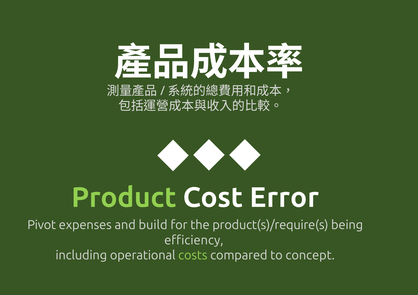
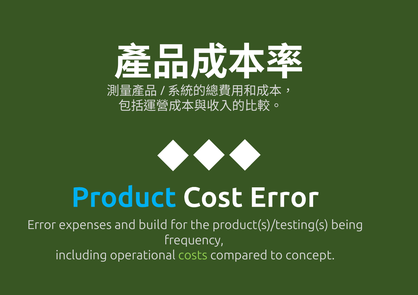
Product colour: light green -> light blue
Pivot at (42, 225): Pivot -> Error
product(s)/require(s: product(s)/require(s -> product(s)/testing(s
efficiency: efficiency -> frequency
